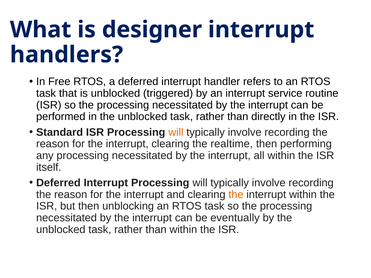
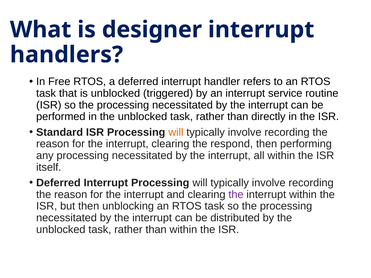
realtime: realtime -> respond
the at (236, 195) colour: orange -> purple
eventually: eventually -> distributed
